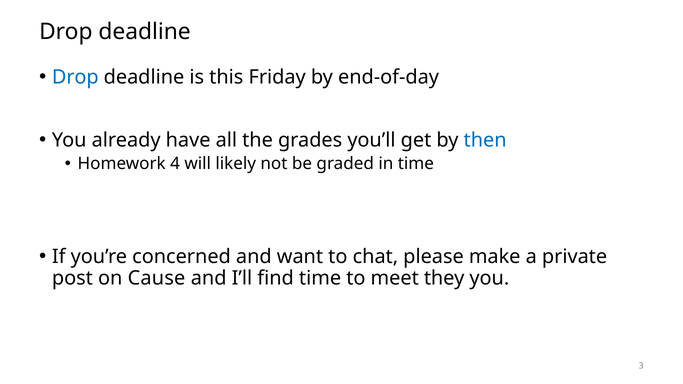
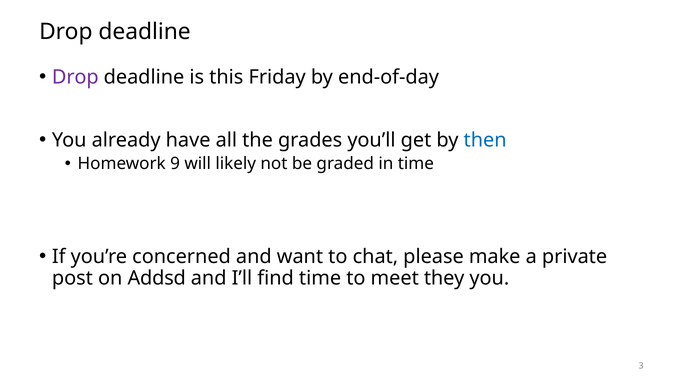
Drop at (75, 77) colour: blue -> purple
4: 4 -> 9
Cause: Cause -> Addsd
